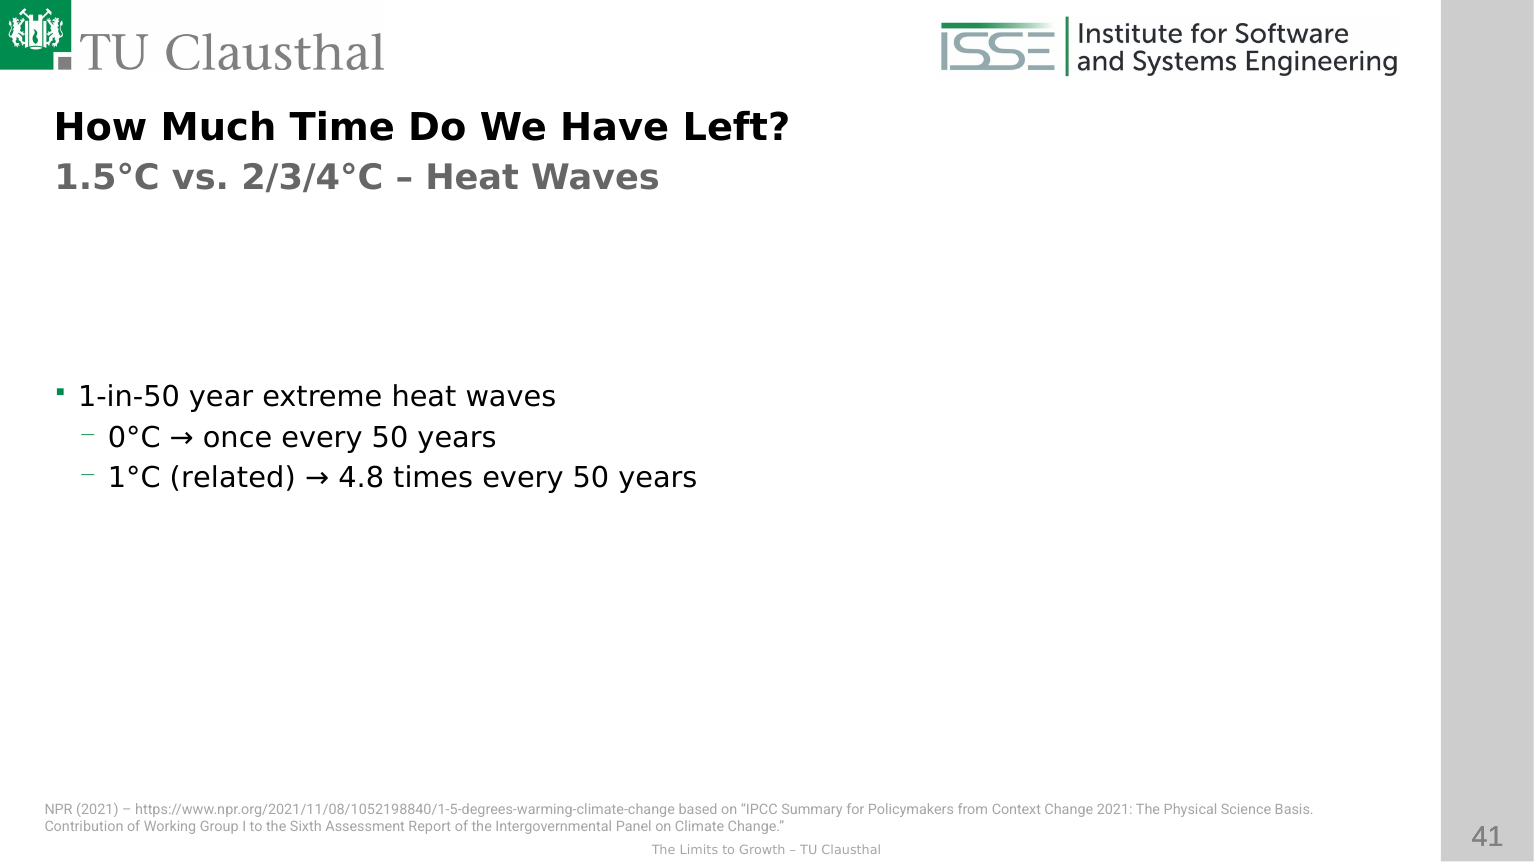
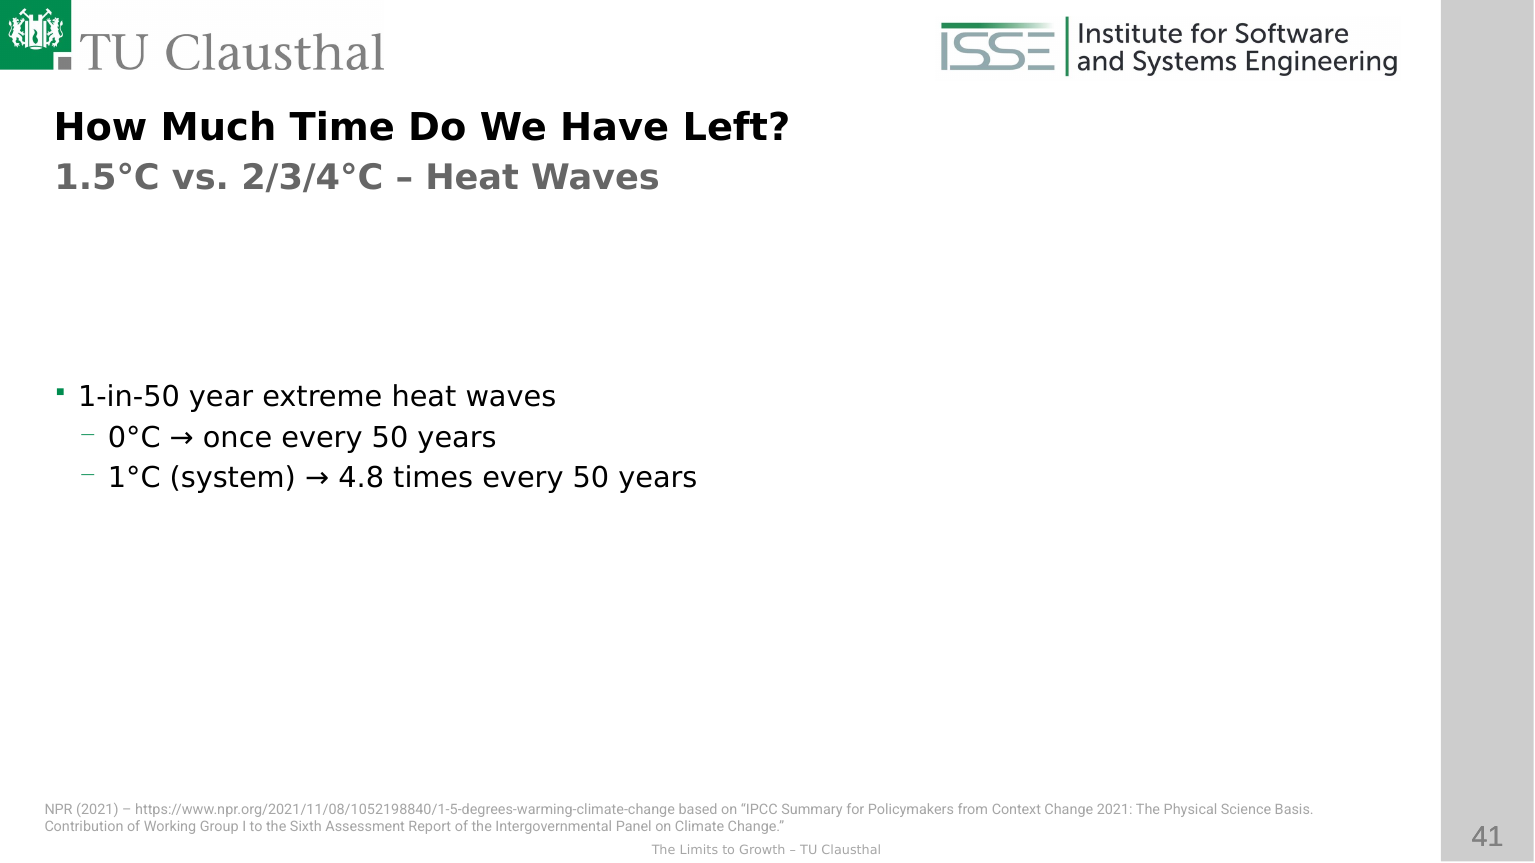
related: related -> system
